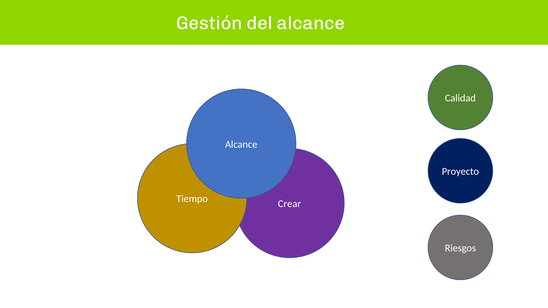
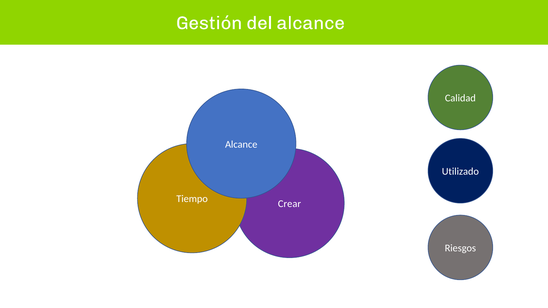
Proyecto: Proyecto -> Utilizado
